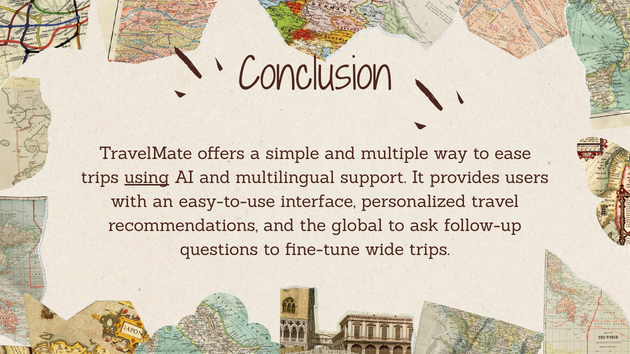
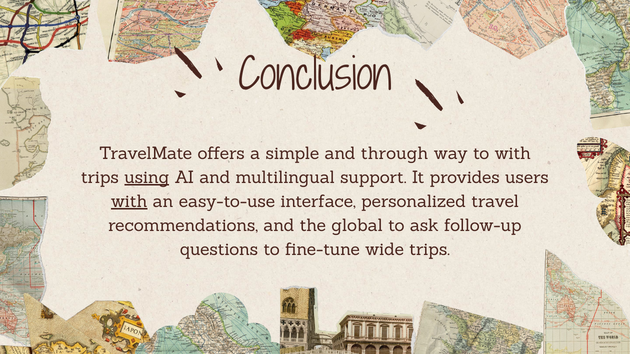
multiple: multiple -> through
to ease: ease -> with
with at (129, 202) underline: none -> present
